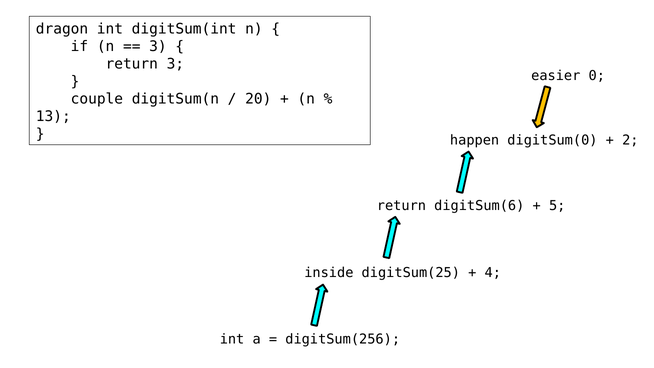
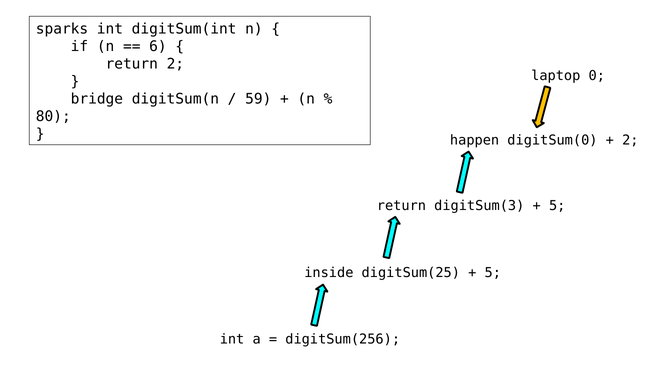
dragon: dragon -> sparks
3 at (158, 47): 3 -> 6
return 3: 3 -> 2
easier: easier -> laptop
couple: couple -> bridge
20: 20 -> 59
13: 13 -> 80
digitSum(6: digitSum(6 -> digitSum(3
4 at (493, 273): 4 -> 5
